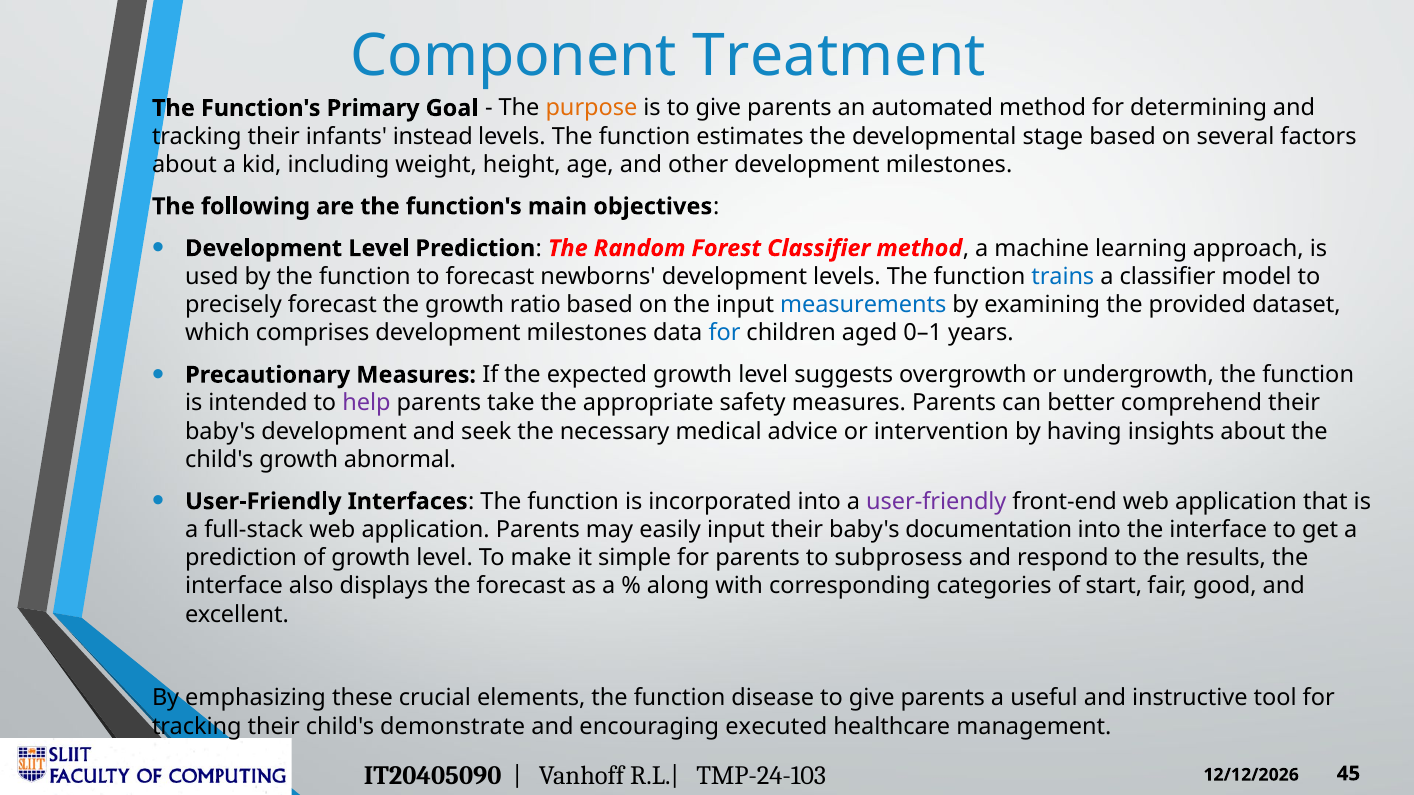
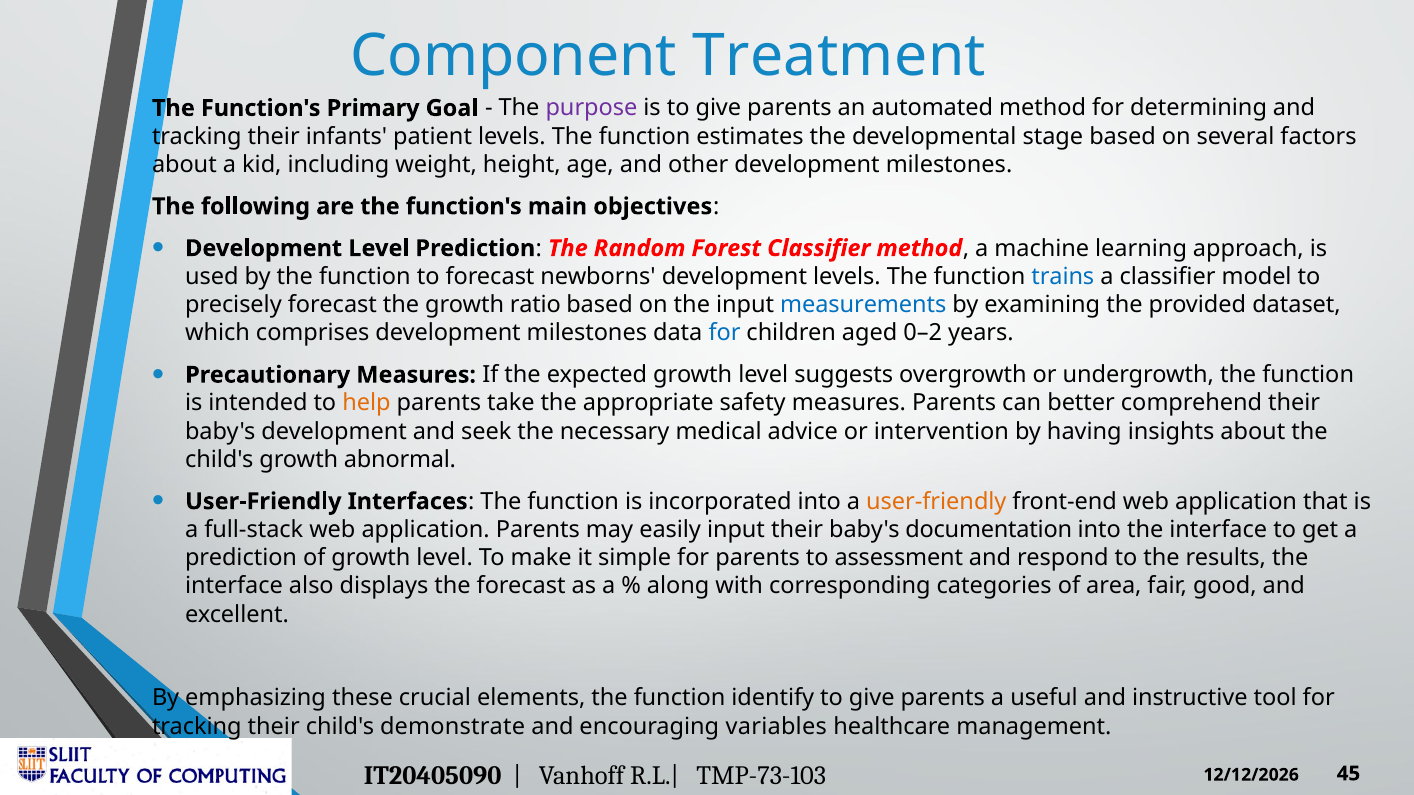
purpose colour: orange -> purple
instead: instead -> patient
0–1: 0–1 -> 0–2
help colour: purple -> orange
user-friendly at (936, 502) colour: purple -> orange
subprosess: subprosess -> assessment
start: start -> area
disease: disease -> identify
executed: executed -> variables
TMP-24-103: TMP-24-103 -> TMP-73-103
